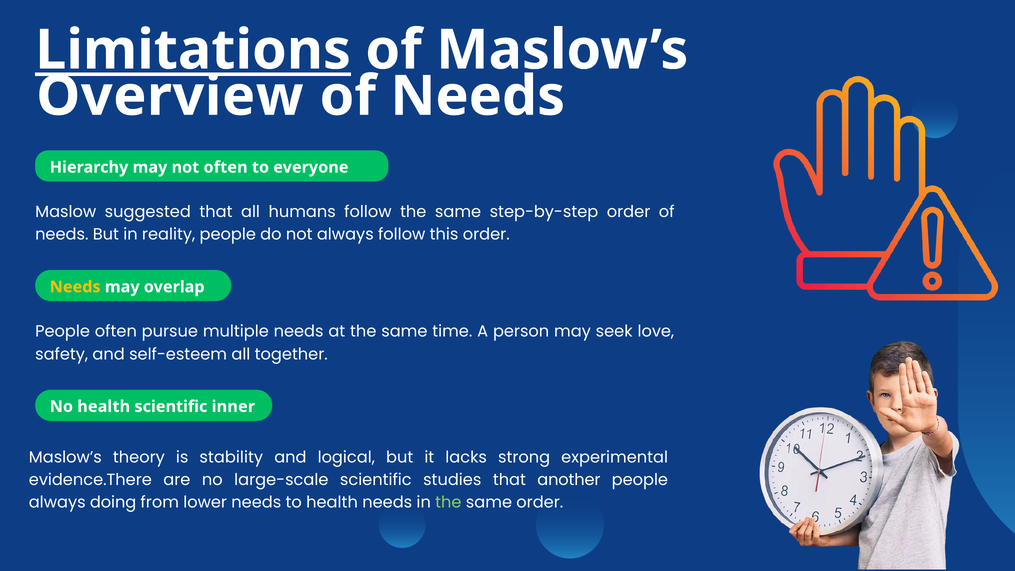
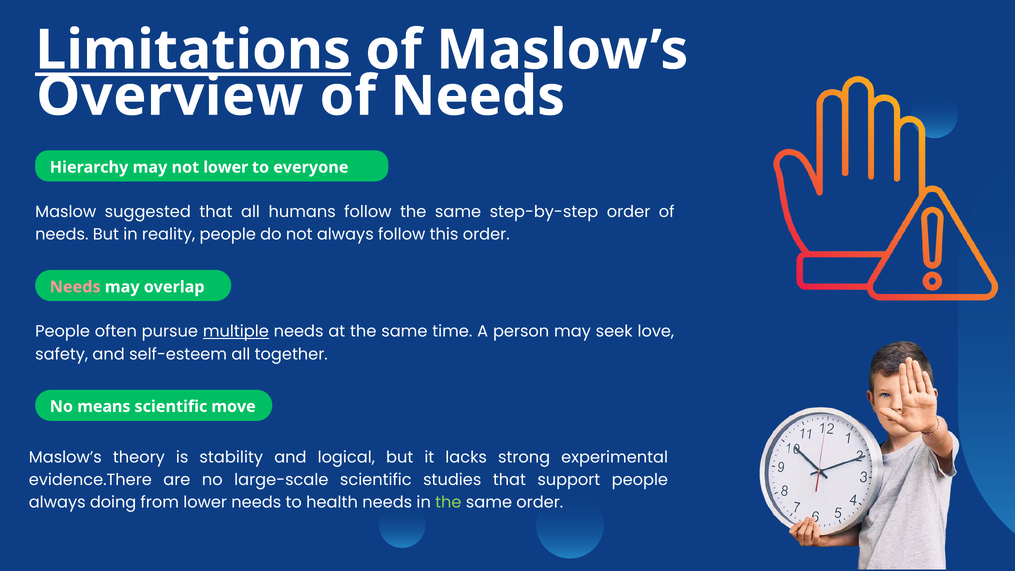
not often: often -> lower
Needs at (75, 287) colour: yellow -> pink
multiple underline: none -> present
No health: health -> means
inner: inner -> move
another: another -> support
